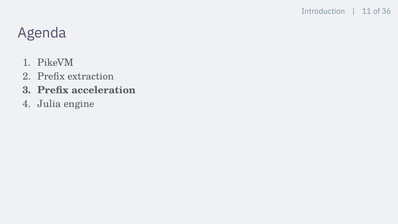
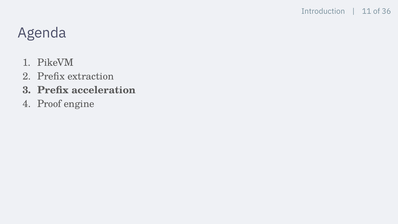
Julia: Julia -> Proof
